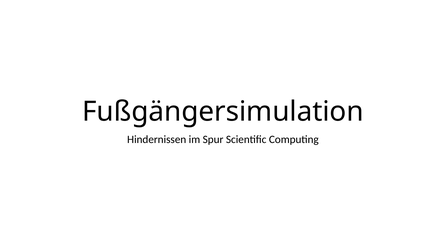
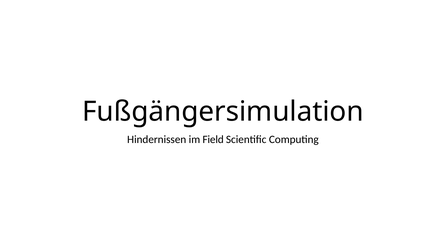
Spur: Spur -> Field
